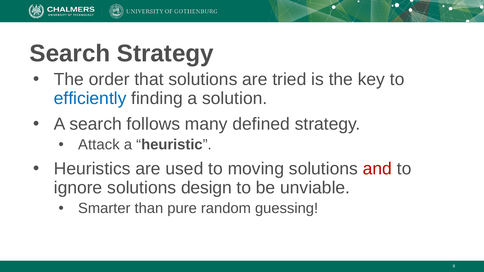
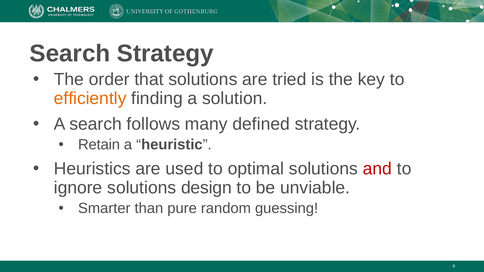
efficiently colour: blue -> orange
Attack: Attack -> Retain
moving: moving -> optimal
